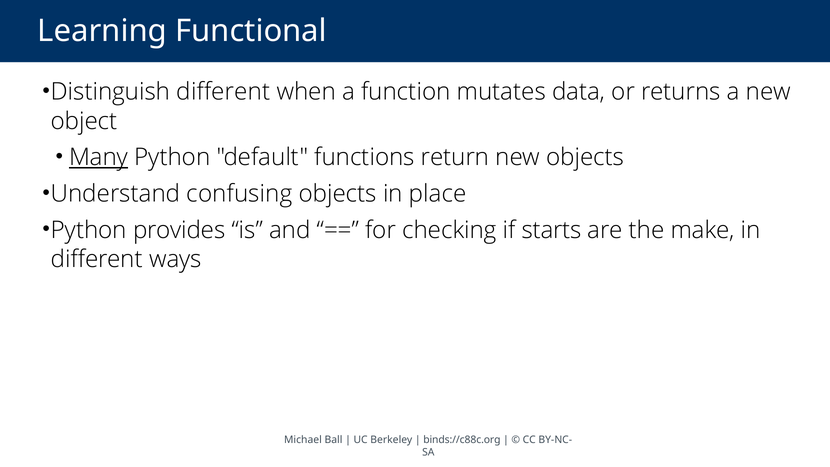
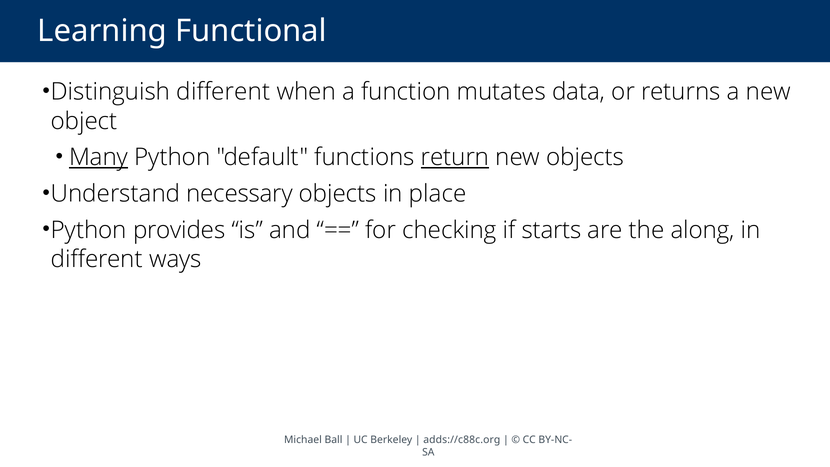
return underline: none -> present
confusing: confusing -> necessary
make: make -> along
binds://c88c.org: binds://c88c.org -> adds://c88c.org
